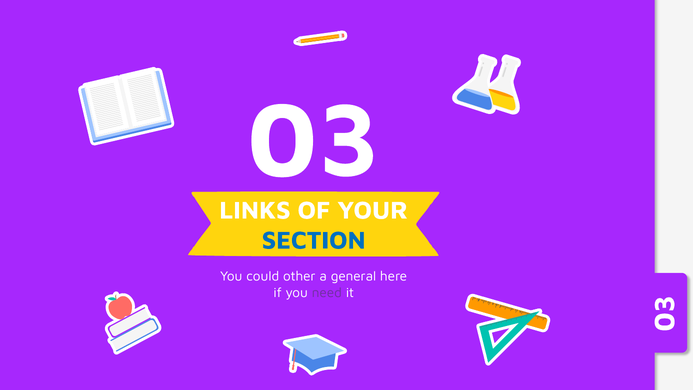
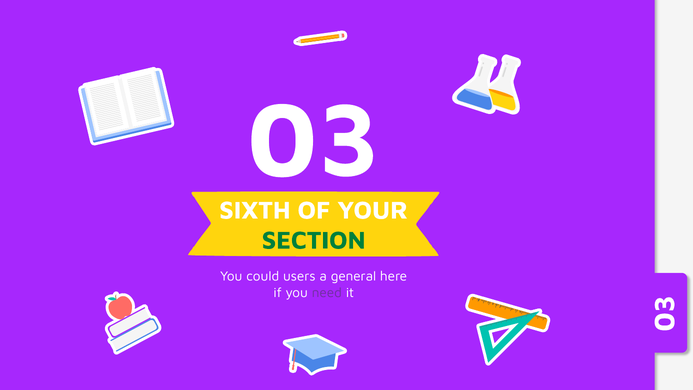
LINKS: LINKS -> SIXTH
SECTION colour: blue -> green
other: other -> users
